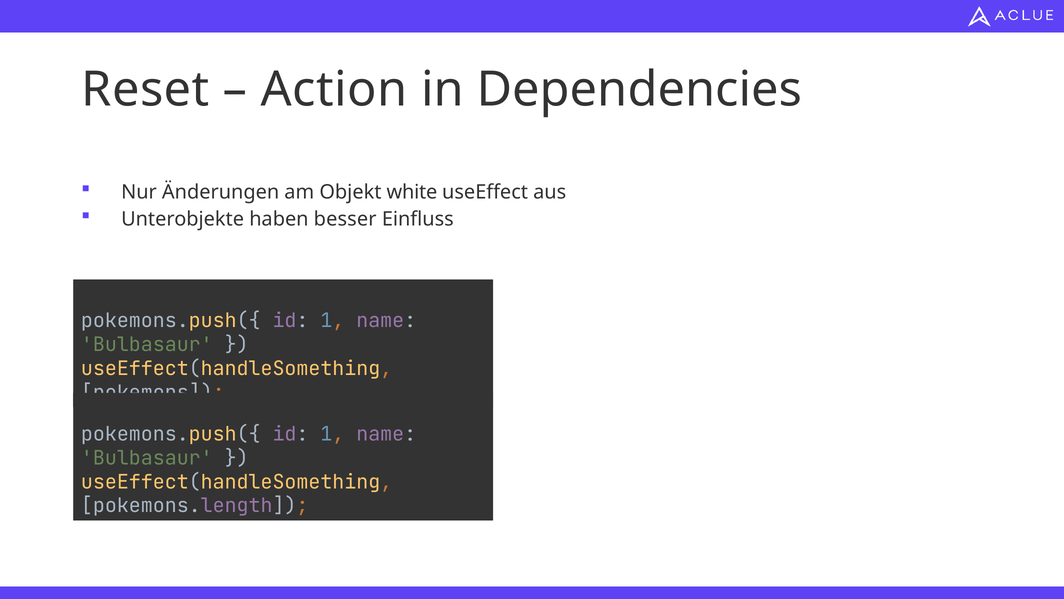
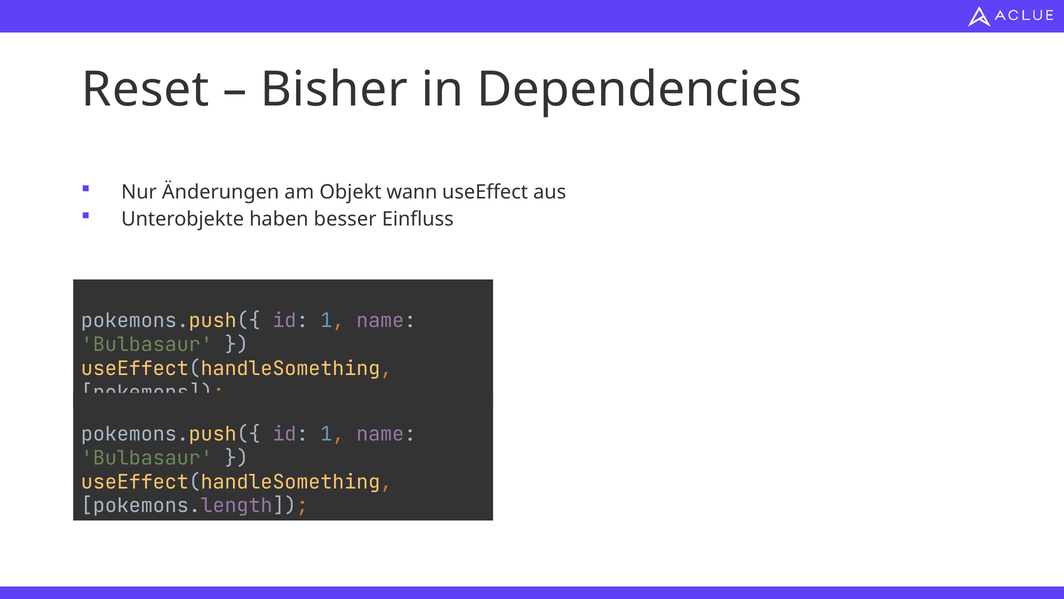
Action: Action -> Bisher
white: white -> wann
